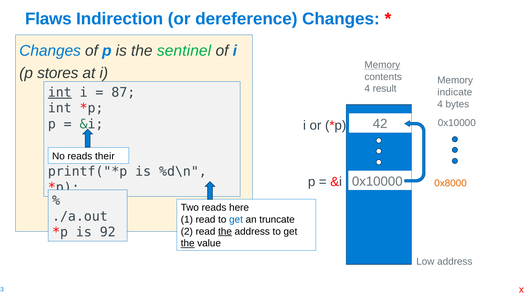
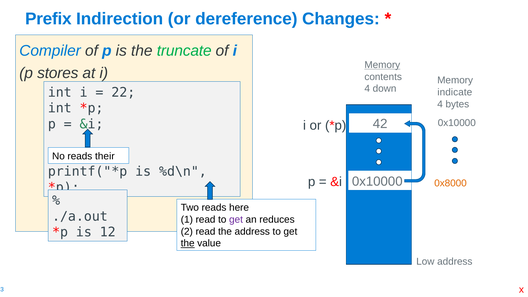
Flaws: Flaws -> Prefix
Changes at (50, 51): Changes -> Compiler
sentinel: sentinel -> truncate
result: result -> down
int at (60, 92) underline: present -> none
87: 87 -> 22
get at (236, 220) colour: blue -> purple
truncate: truncate -> reduces
92: 92 -> 12
the at (225, 231) underline: present -> none
